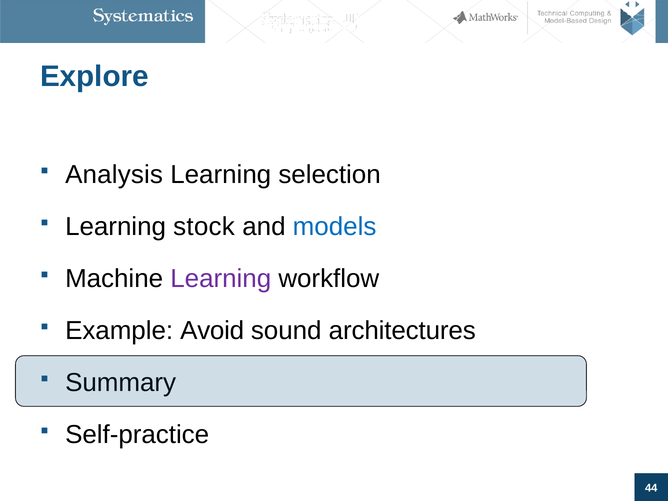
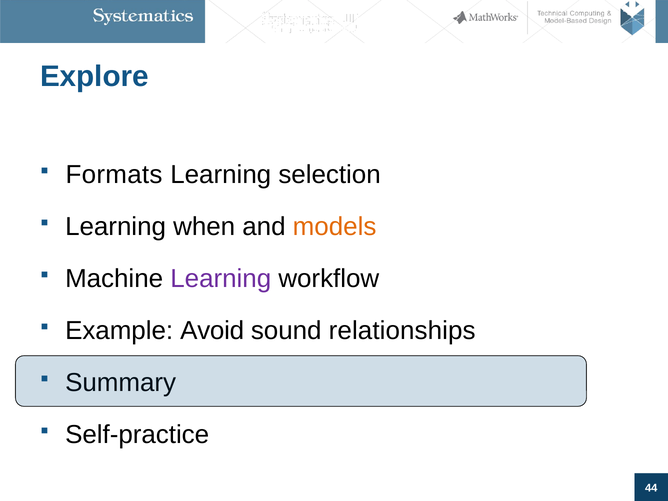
Analysis: Analysis -> Formats
stock: stock -> when
models colour: blue -> orange
architectures: architectures -> relationships
